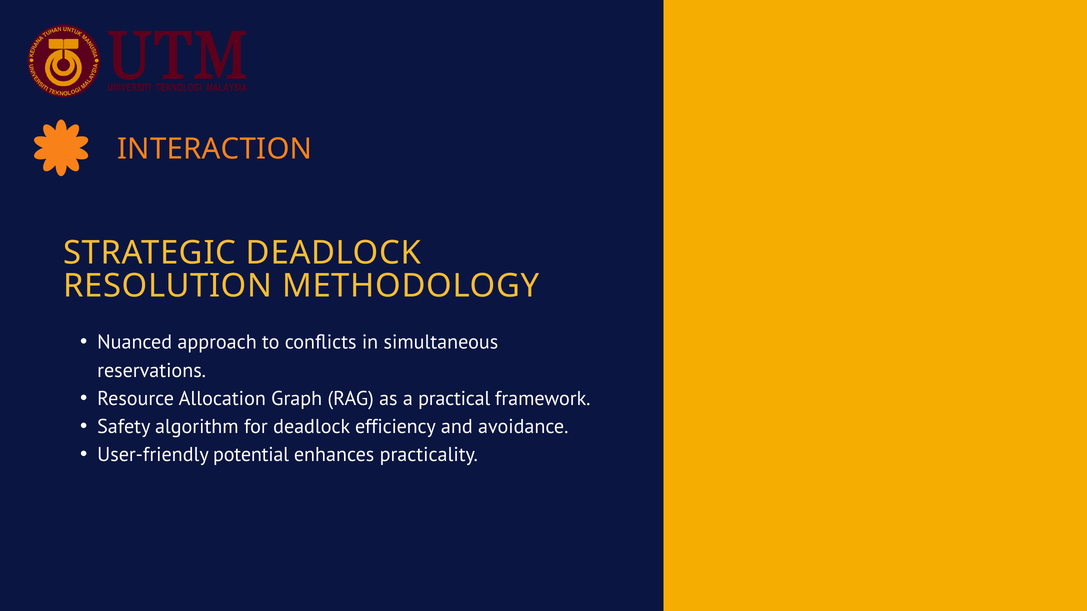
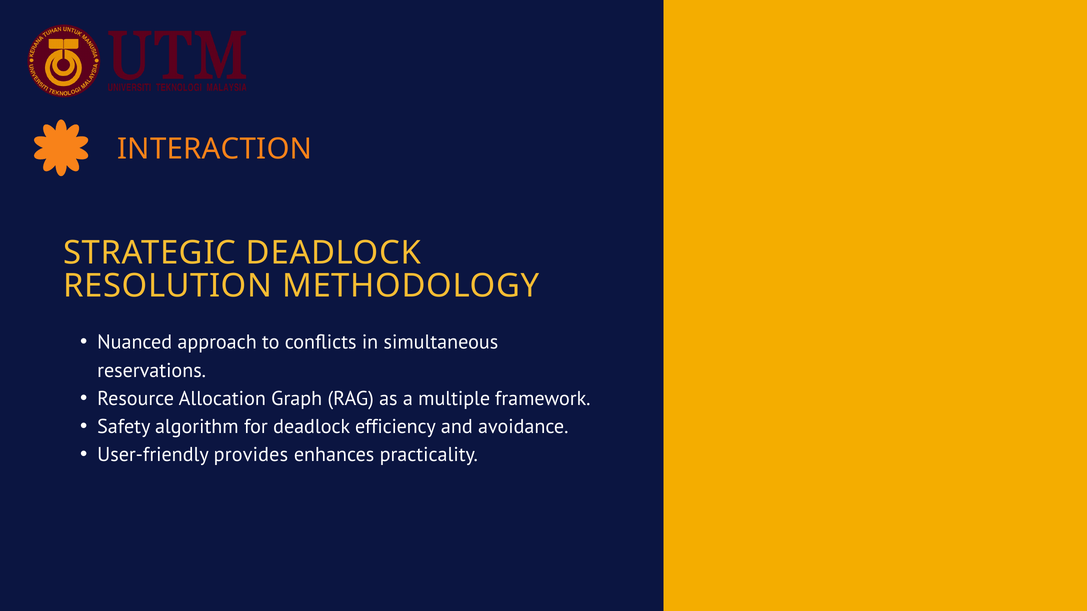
practical: practical -> multiple
potential: potential -> provides
